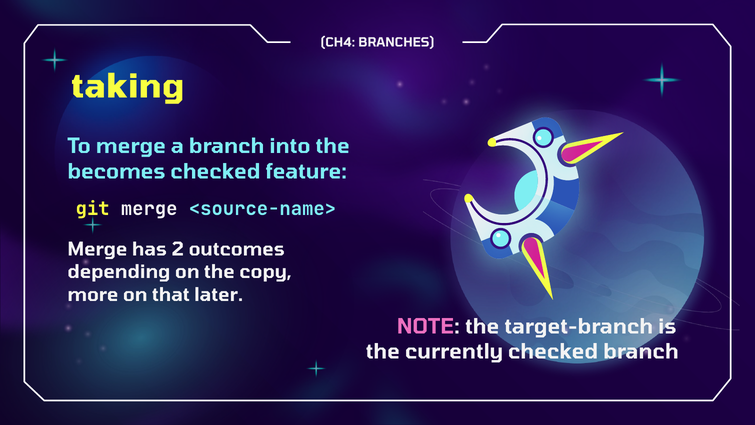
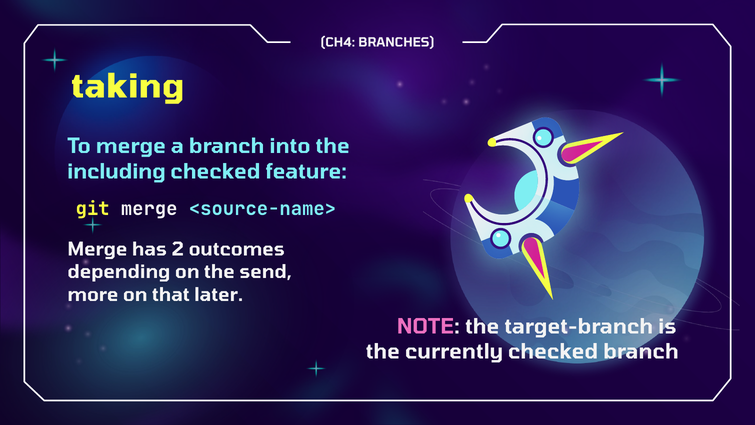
becomes: becomes -> including
copy: copy -> send
